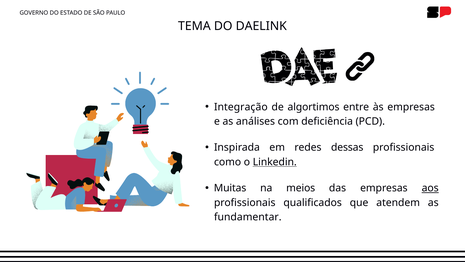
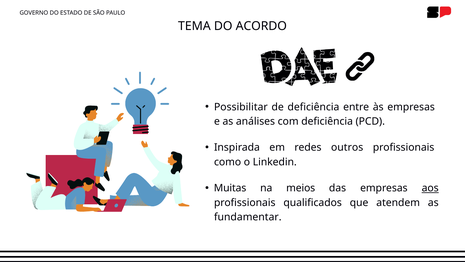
DAELINK: DAELINK -> ACORDO
Integração: Integração -> Possibilitar
de algortimos: algortimos -> deficiência
dessas: dessas -> outros
Linkedin underline: present -> none
